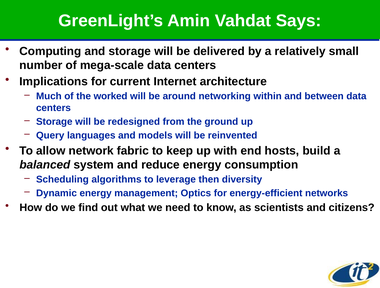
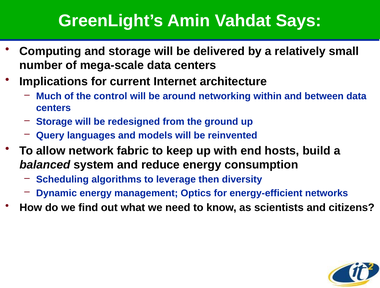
worked: worked -> control
